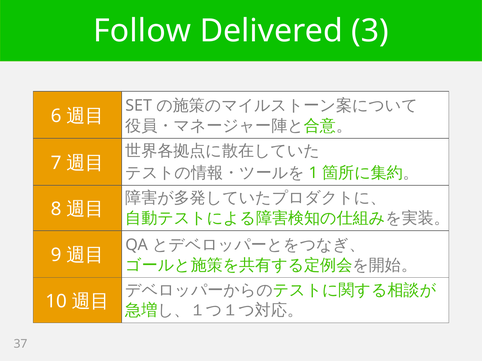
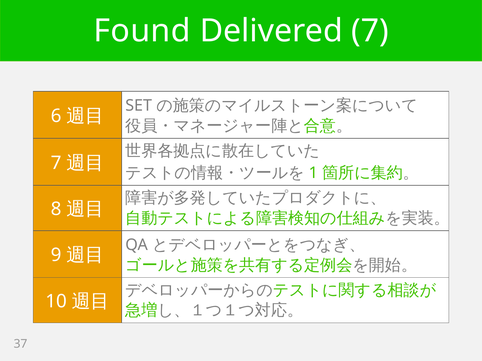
Follow: Follow -> Found
Delivered 3: 3 -> 7
